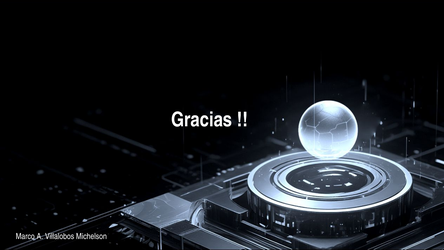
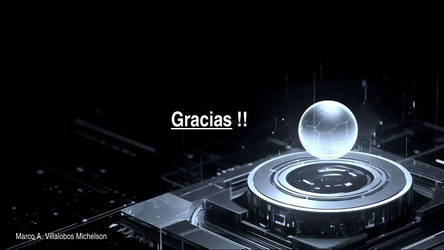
Gracias underline: none -> present
